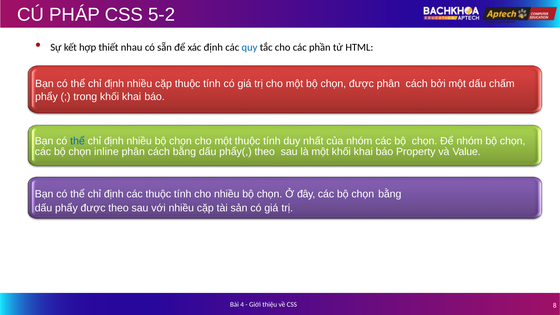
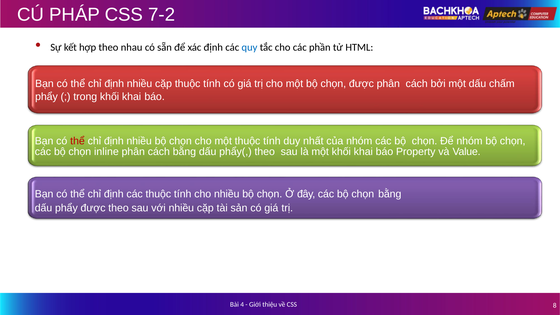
5-2: 5-2 -> 7-2
hợp thiết: thiết -> theo
thể at (78, 141) colour: blue -> red
